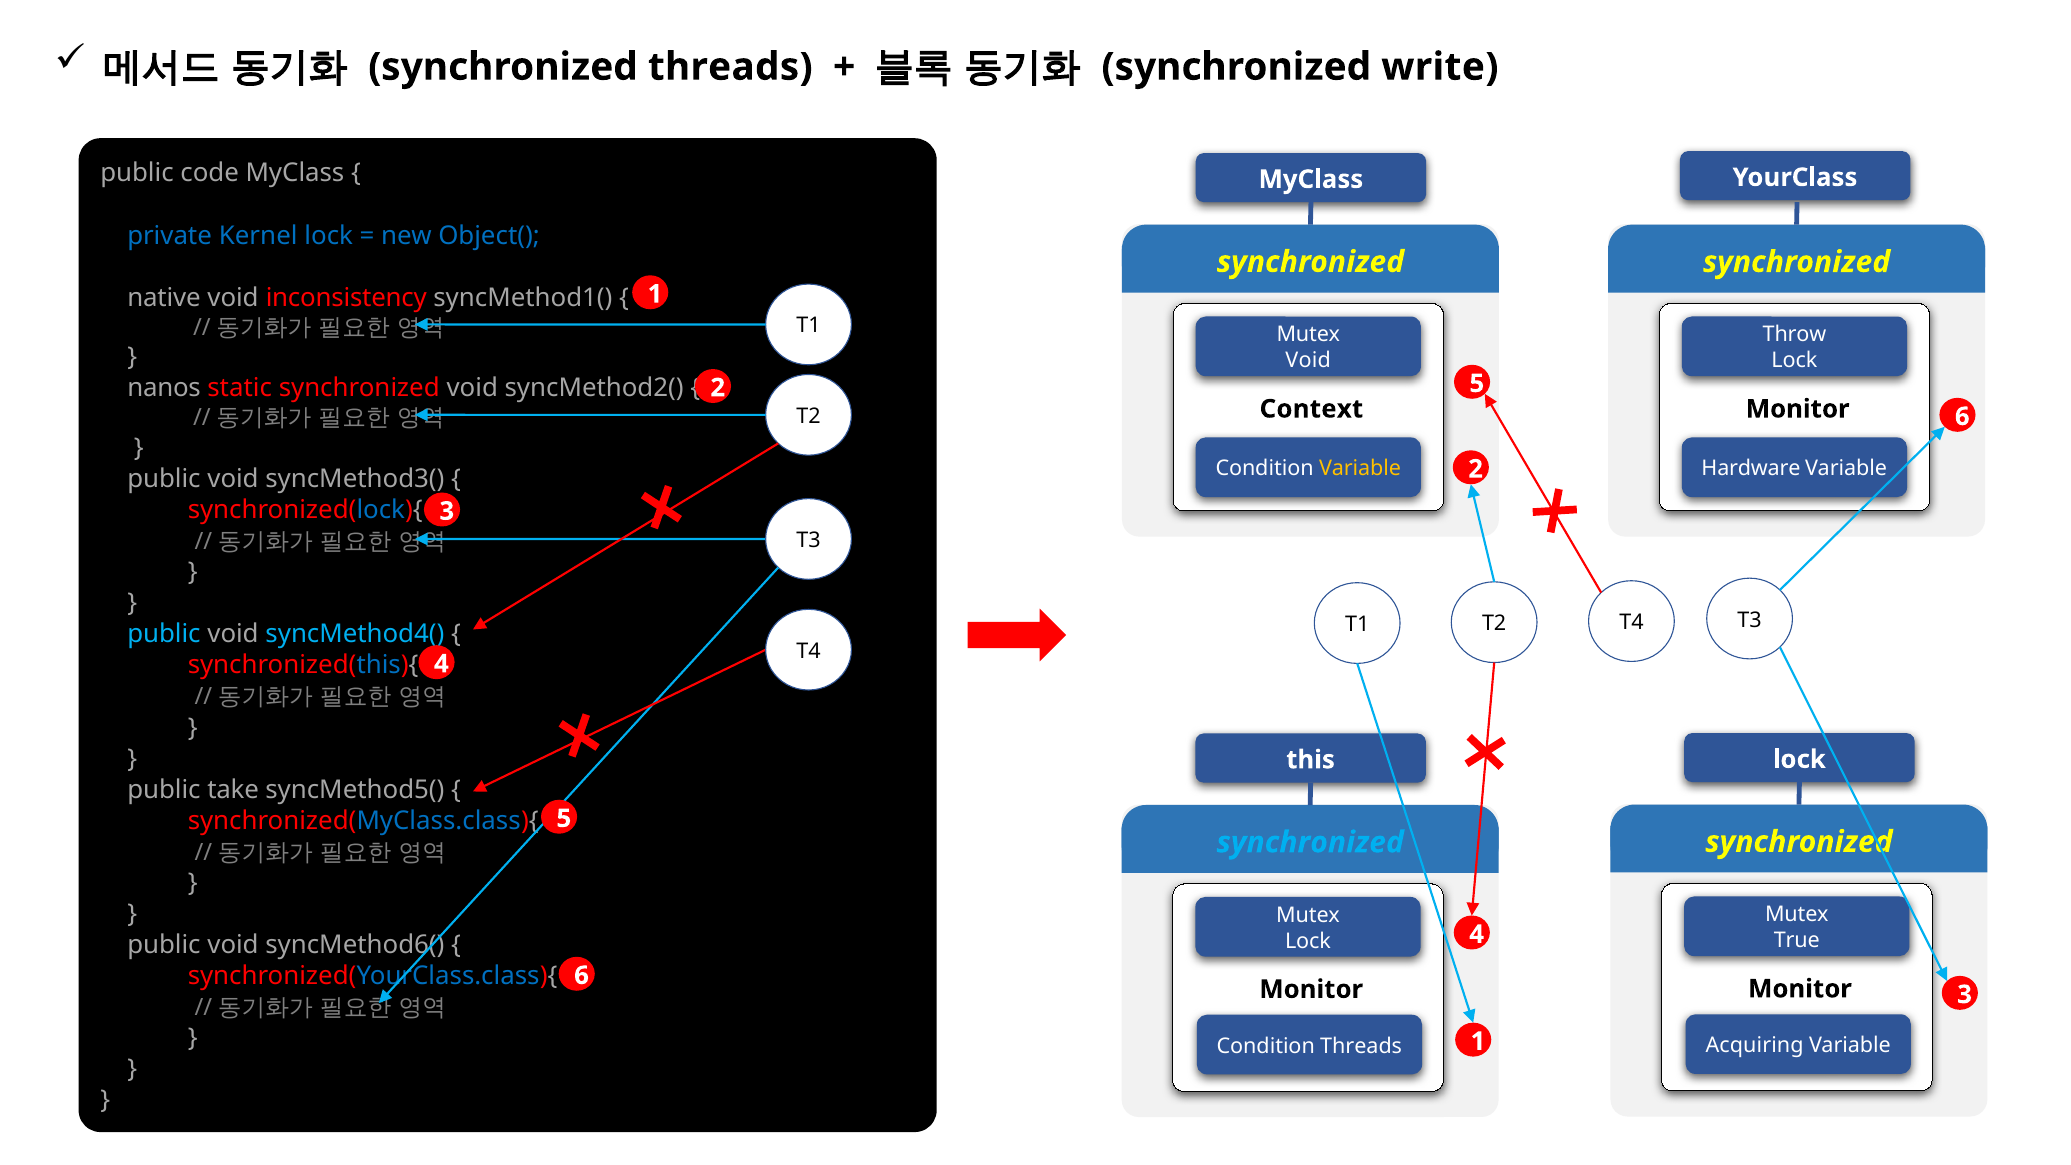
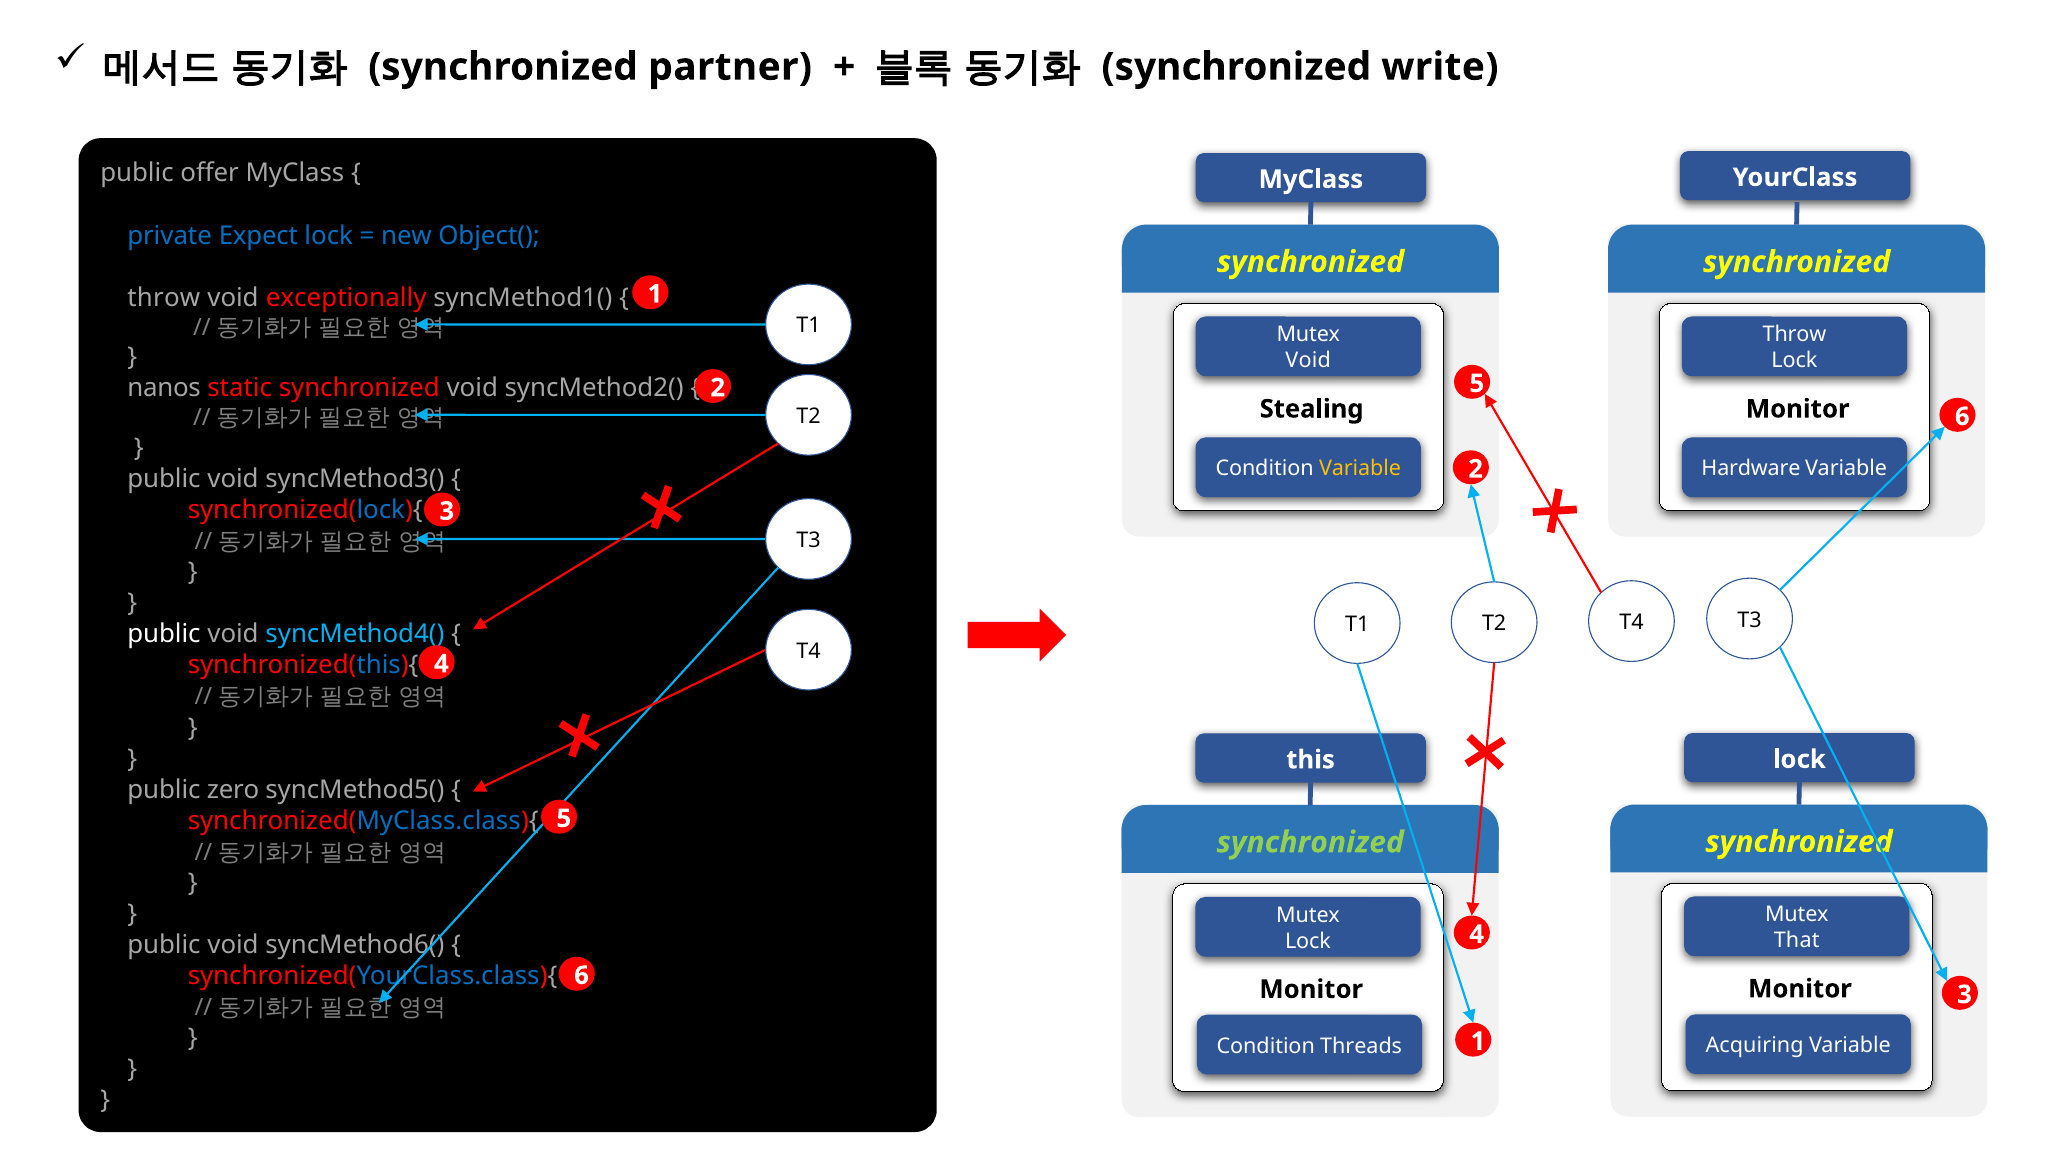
synchronized threads: threads -> partner
code: code -> offer
Kernel: Kernel -> Expect
native at (164, 298): native -> throw
inconsistency: inconsistency -> exceptionally
Context: Context -> Stealing
public at (164, 634) colour: light blue -> white
take: take -> zero
synchronized at (1310, 842) colour: light blue -> light green
True: True -> That
